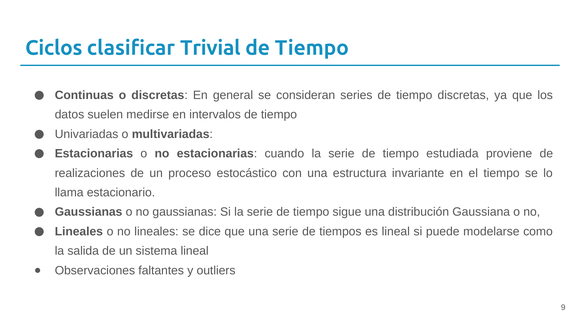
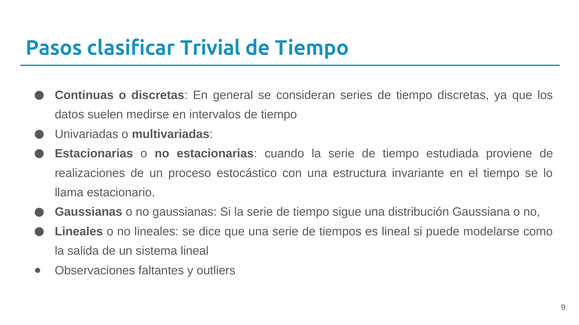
Ciclos: Ciclos -> Pasos
